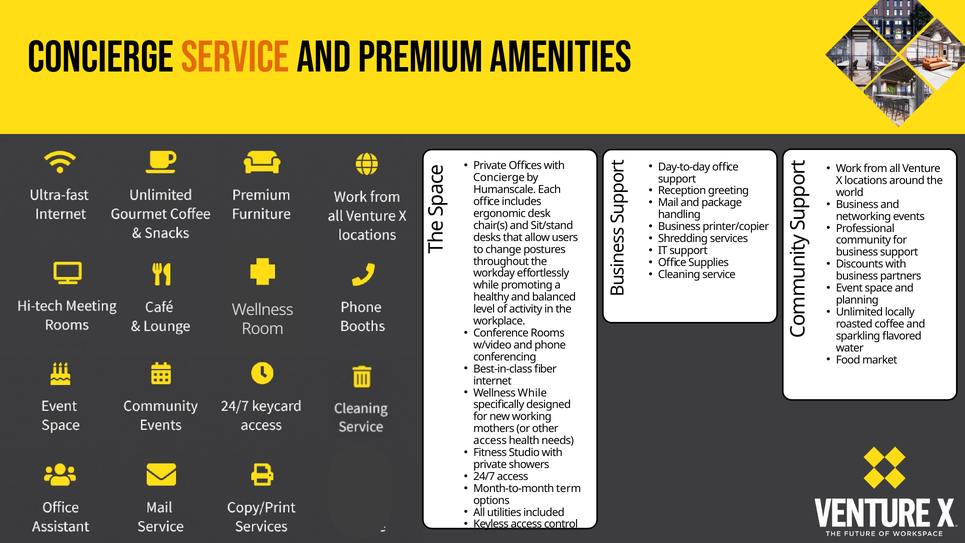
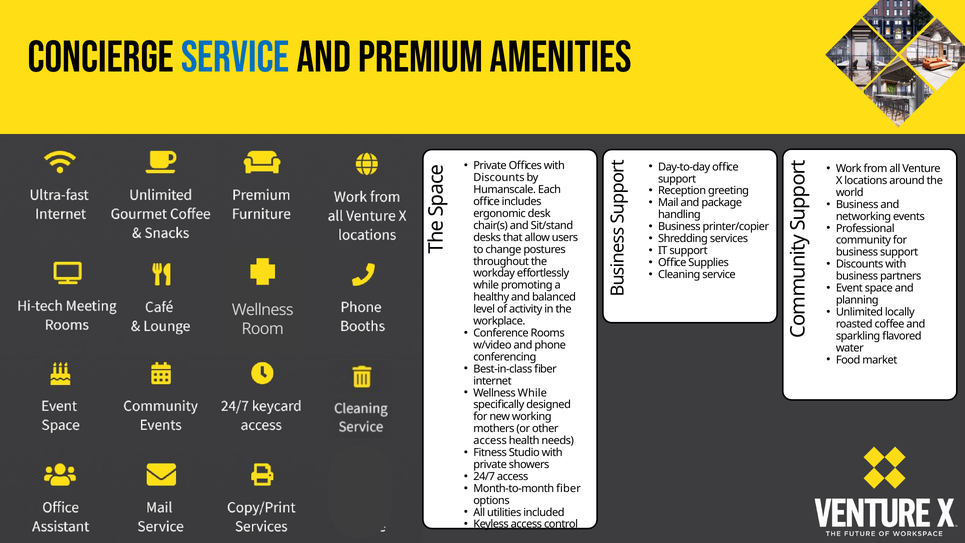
Service at (235, 57) colour: orange -> blue
Concierge at (499, 178): Concierge -> Discounts
Month-to-month term: term -> fiber
